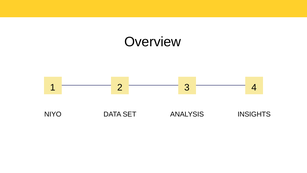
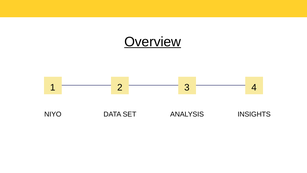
Overview underline: none -> present
